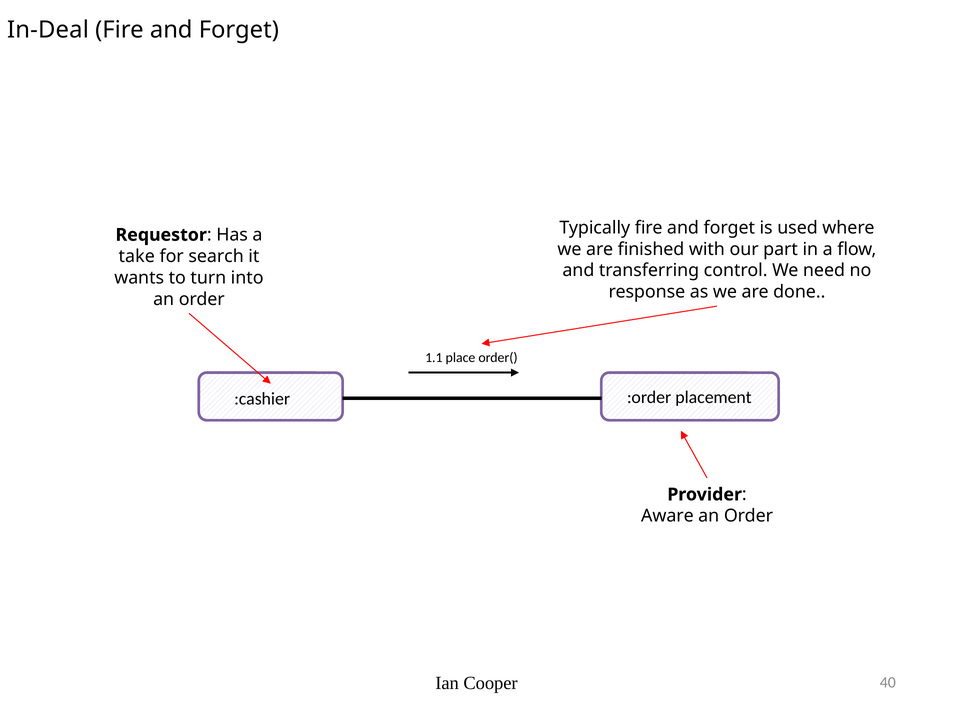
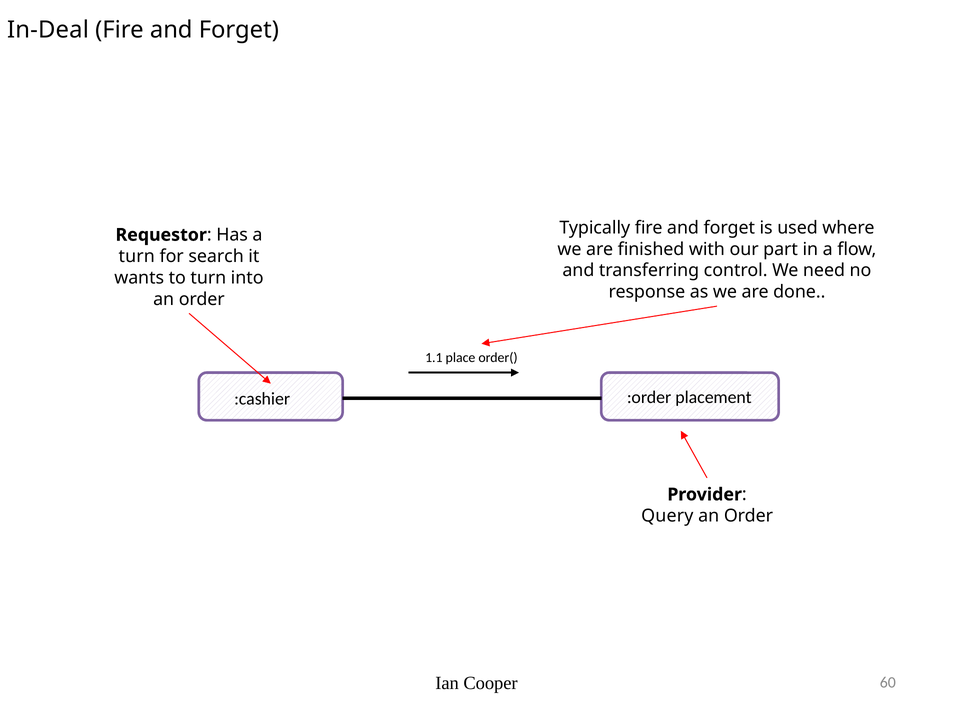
take at (137, 256): take -> turn
Aware: Aware -> Query
40: 40 -> 60
